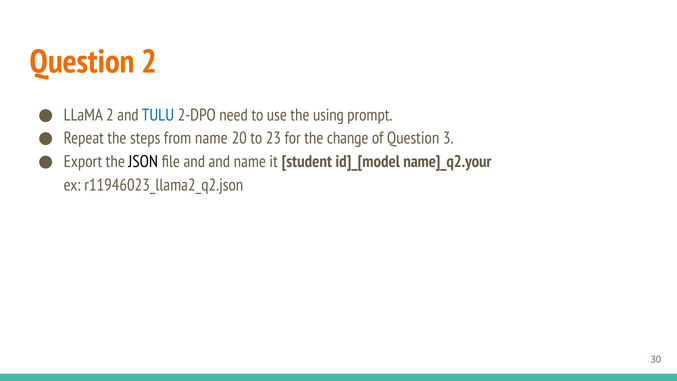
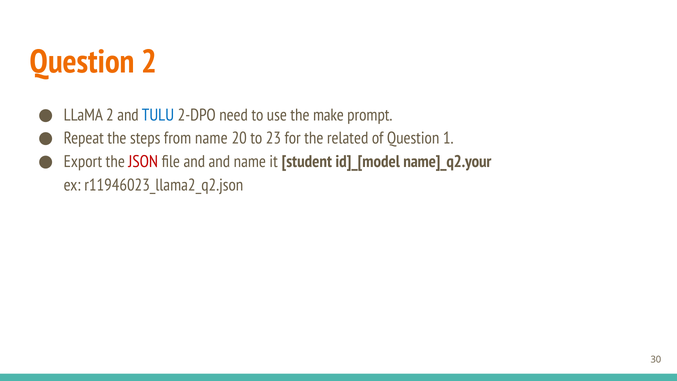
using: using -> make
change: change -> related
3: 3 -> 1
JSON colour: black -> red
